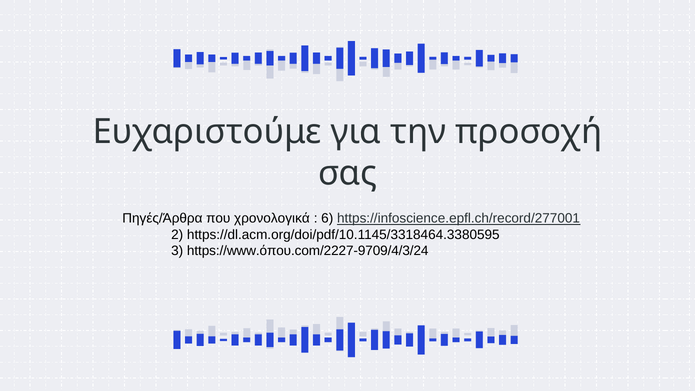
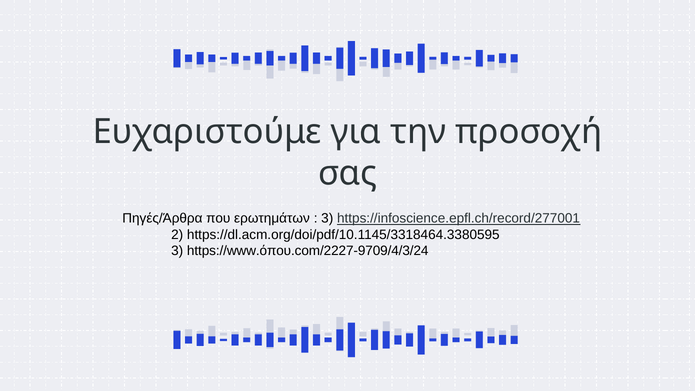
χρονολογικά: χρονολογικά -> ερωτημάτων
6 at (327, 218): 6 -> 3
